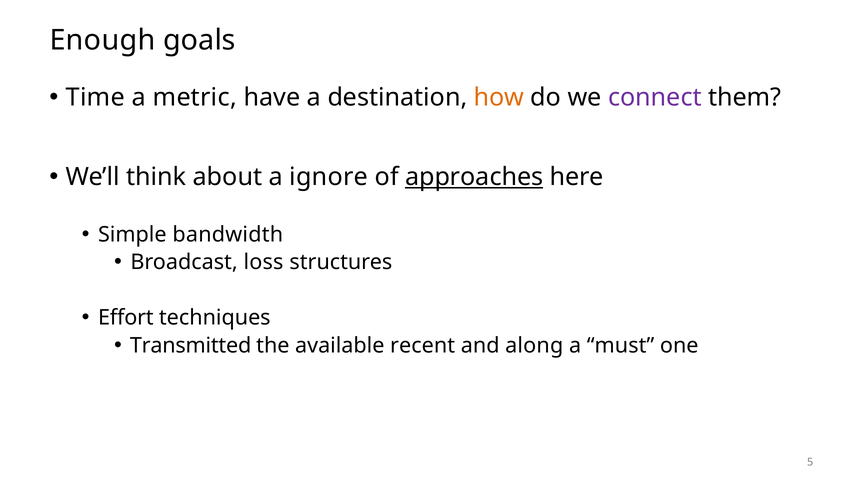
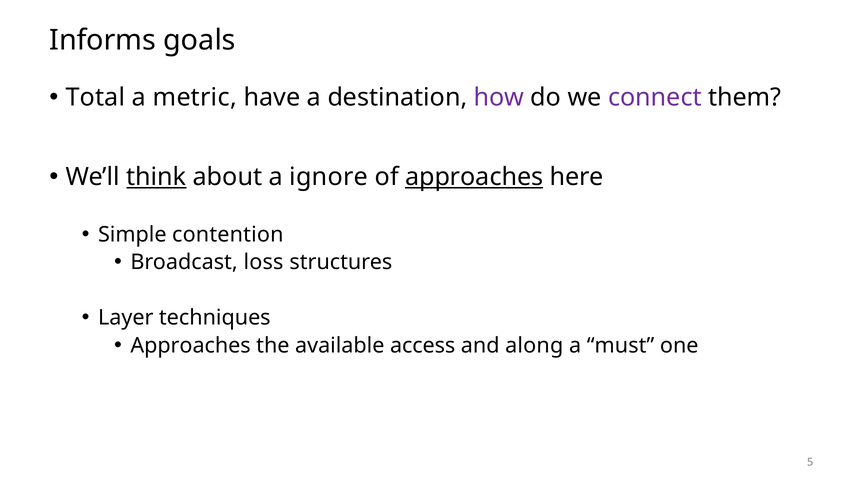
Enough: Enough -> Informs
Time: Time -> Total
how colour: orange -> purple
think underline: none -> present
bandwidth: bandwidth -> contention
Effort: Effort -> Layer
Transmitted at (191, 346): Transmitted -> Approaches
recent: recent -> access
